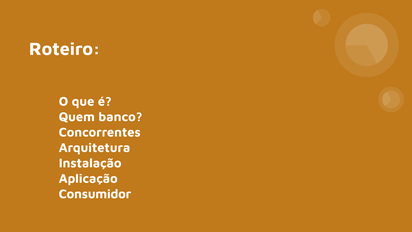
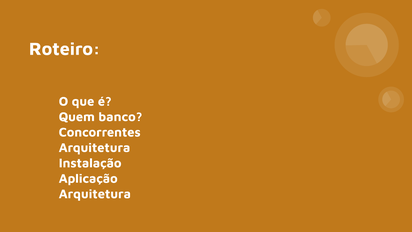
Consumidor at (95, 194): Consumidor -> Arquitetura
